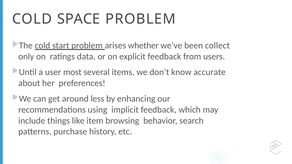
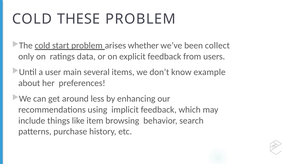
SPACE: SPACE -> THESE
most: most -> main
accurate: accurate -> example
